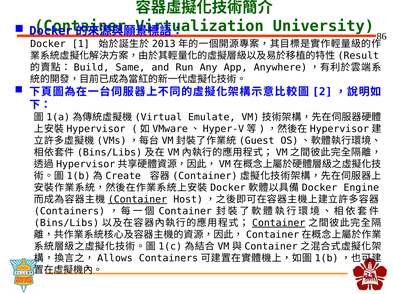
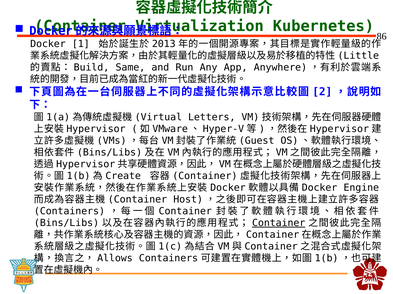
University: University -> Kubernetes
Result: Result -> Little
Emulate: Emulate -> Letters
Container at (137, 200) underline: present -> none
